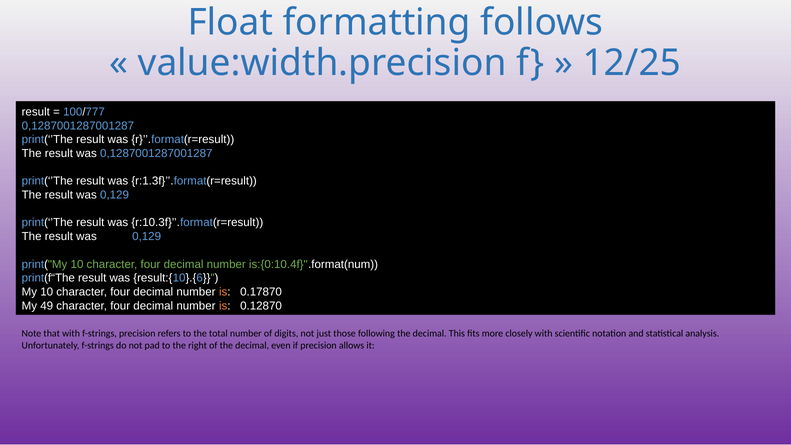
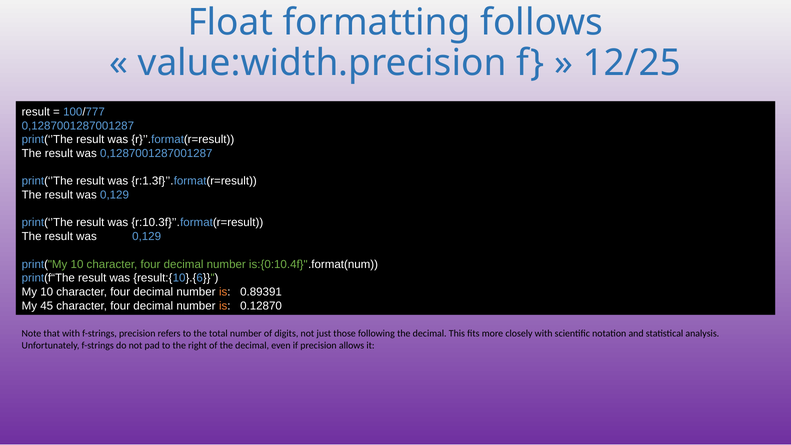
0.17870: 0.17870 -> 0.89391
49: 49 -> 45
